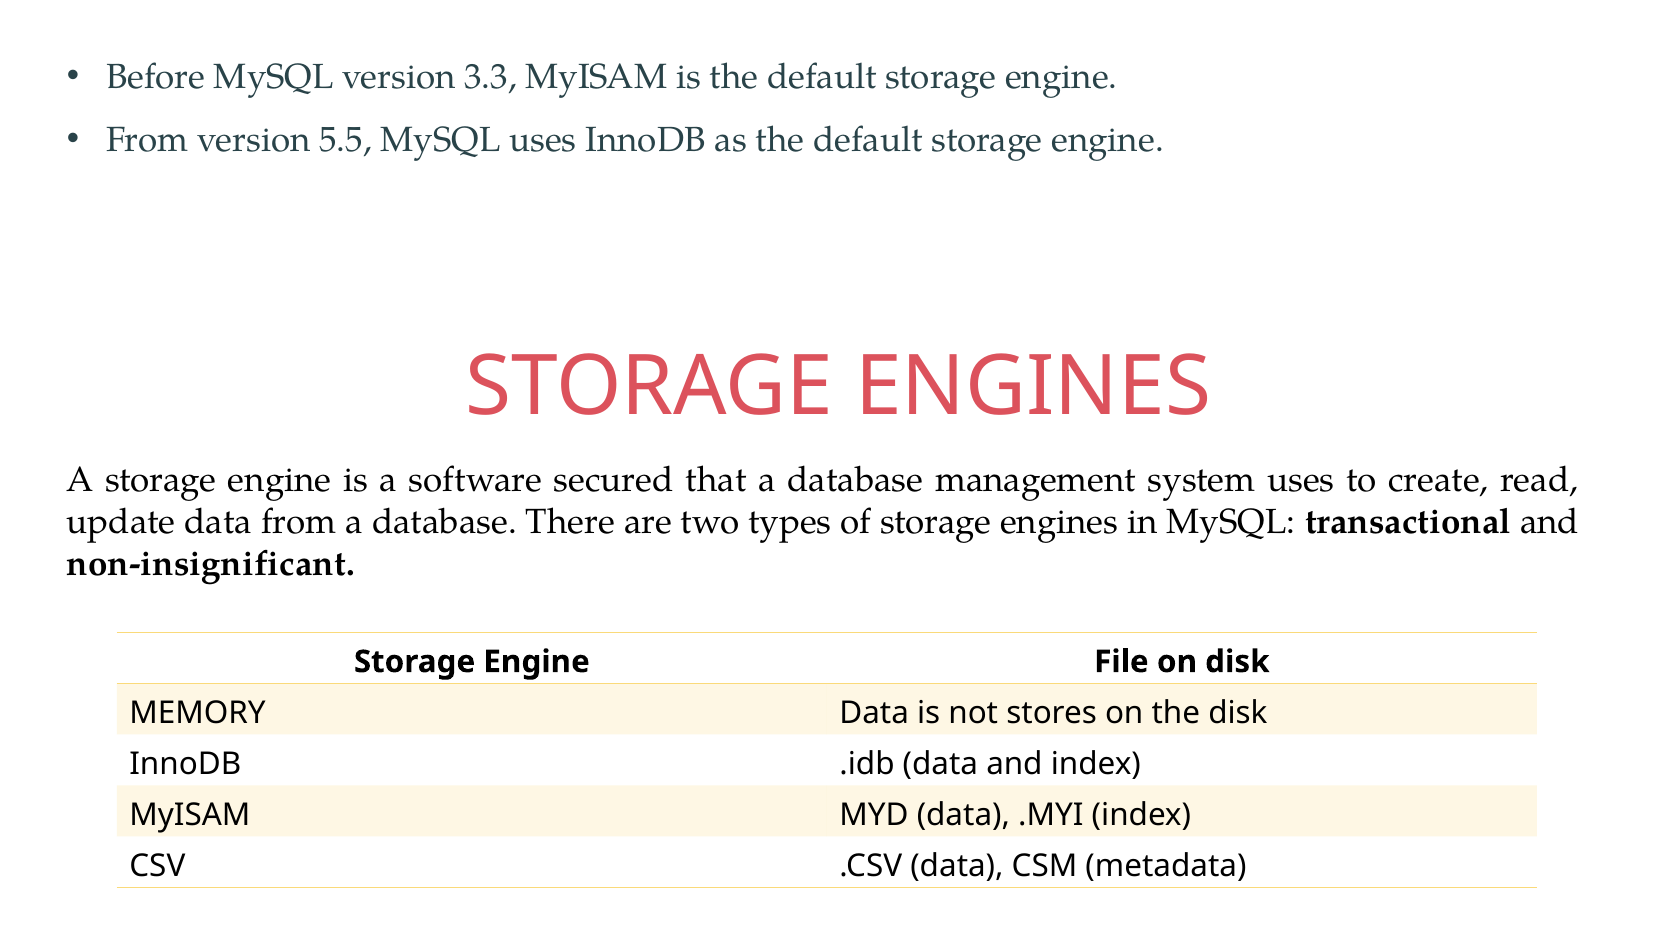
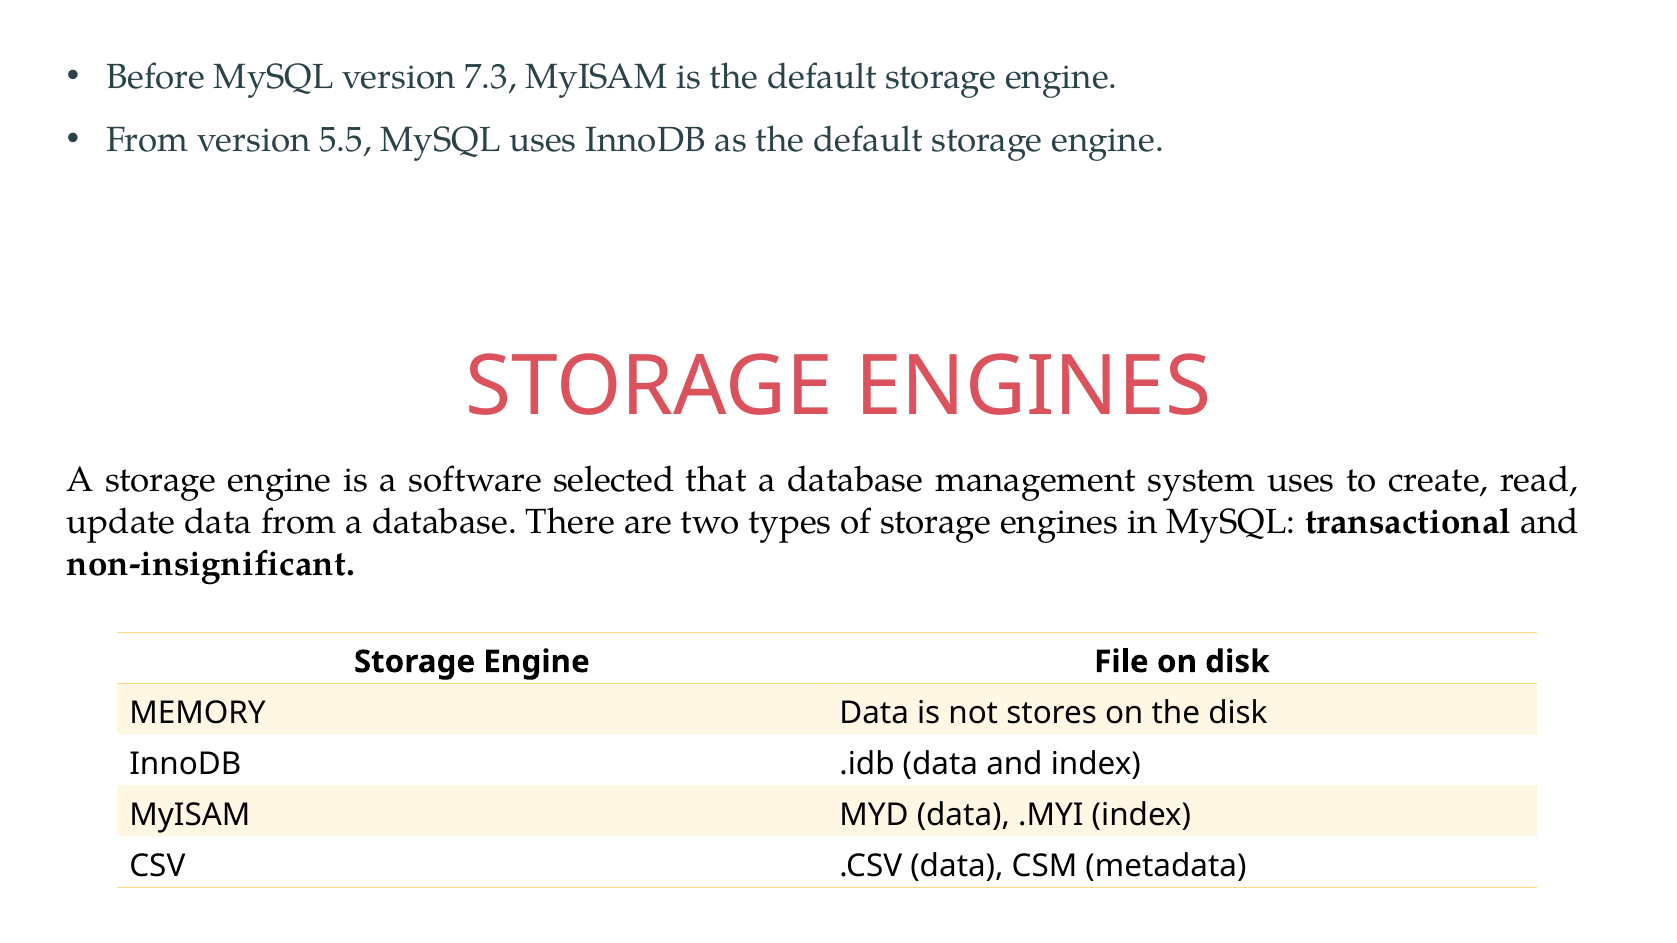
3.3: 3.3 -> 7.3
secured: secured -> selected
